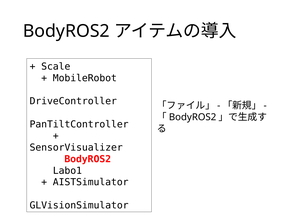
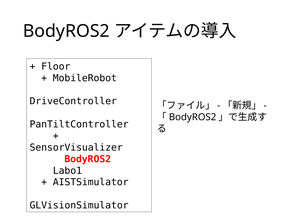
Scale: Scale -> Floor
